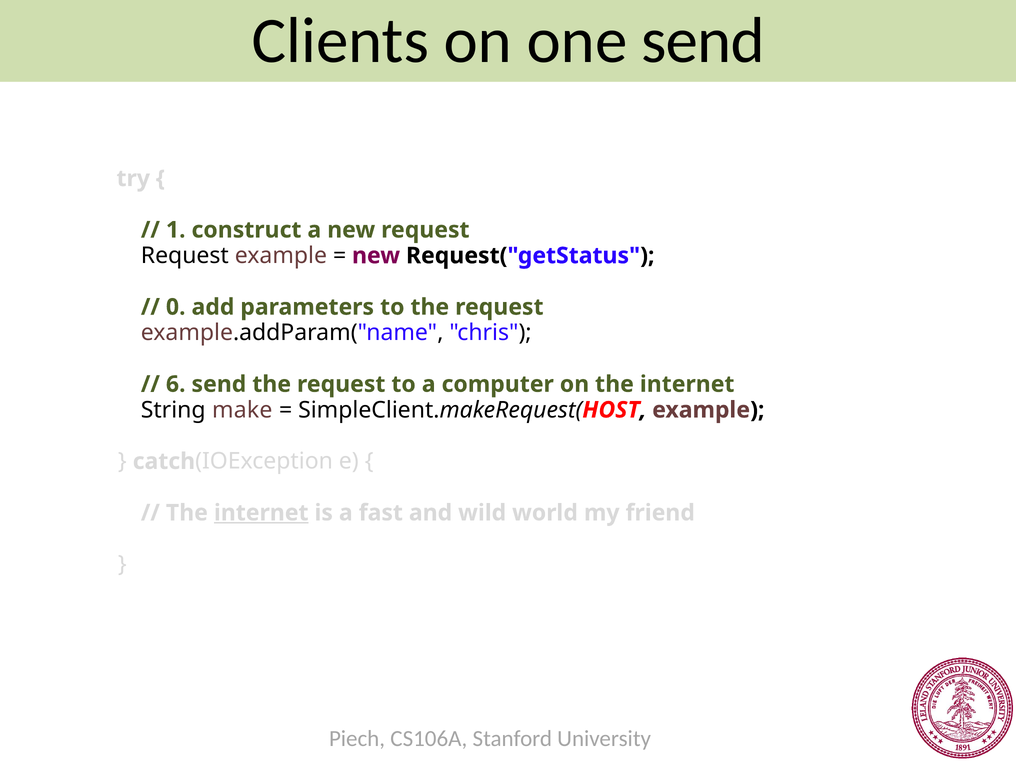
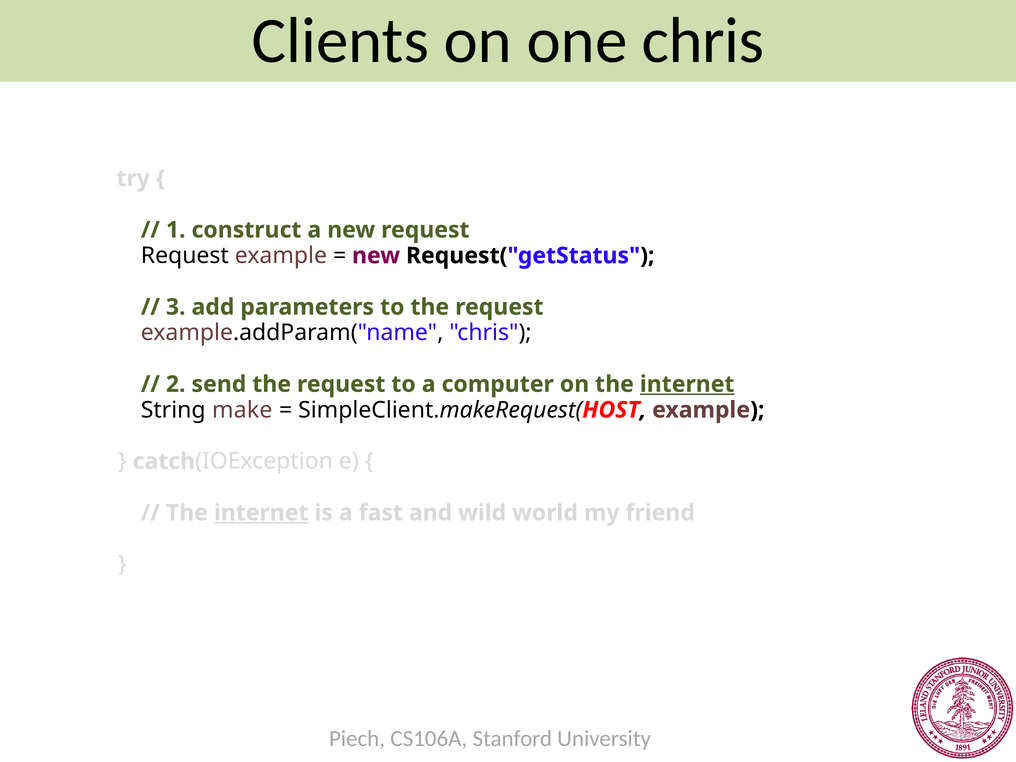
one send: send -> chris
0: 0 -> 3
6: 6 -> 2
internet at (687, 384) underline: none -> present
